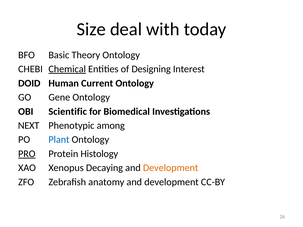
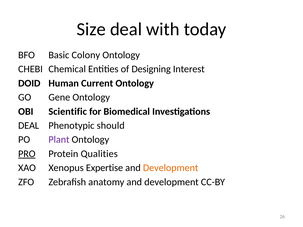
Theory: Theory -> Colony
Chemical underline: present -> none
NEXT at (29, 126): NEXT -> DEAL
among: among -> should
Plant colour: blue -> purple
Histology: Histology -> Qualities
Decaying: Decaying -> Expertise
